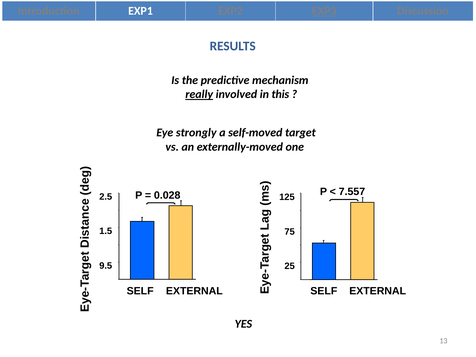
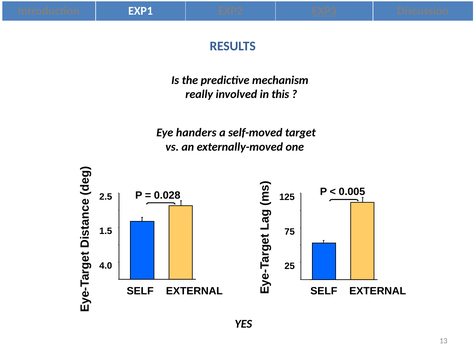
really underline: present -> none
strongly: strongly -> handers
7.557: 7.557 -> 0.005
9.5: 9.5 -> 4.0
